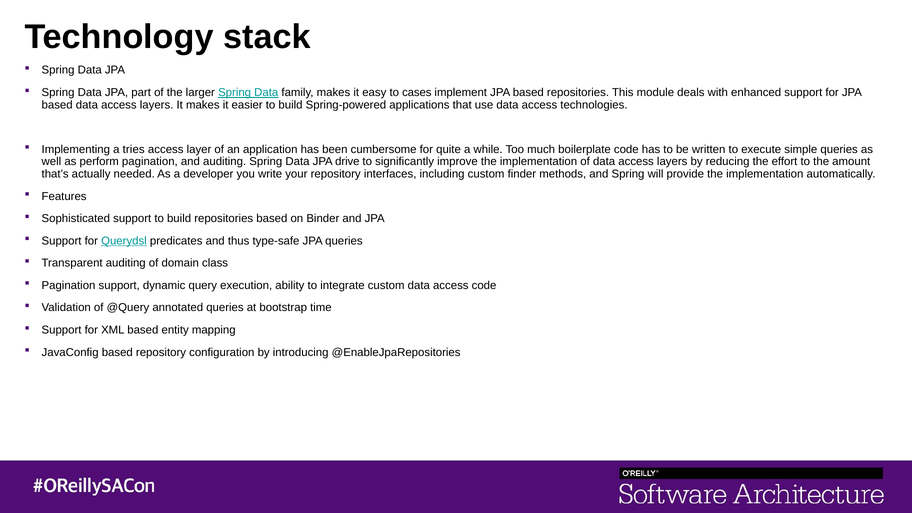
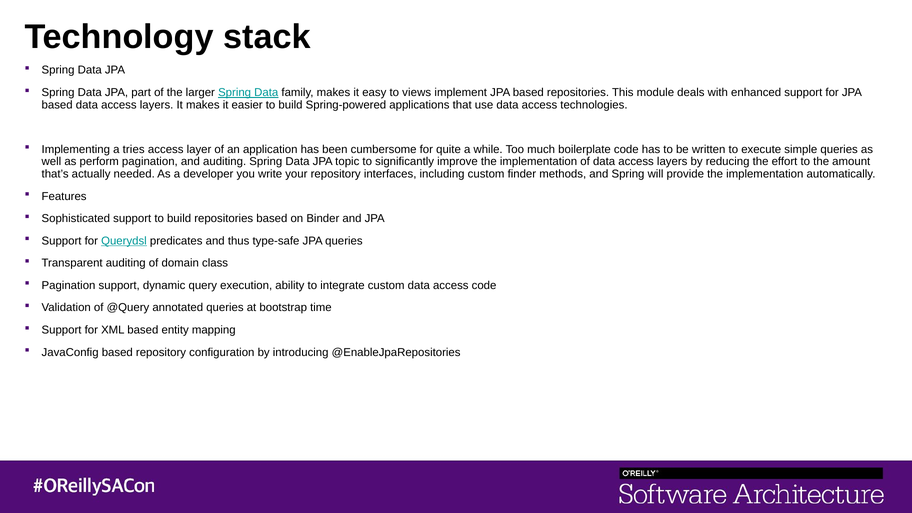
cases: cases -> views
drive: drive -> topic
